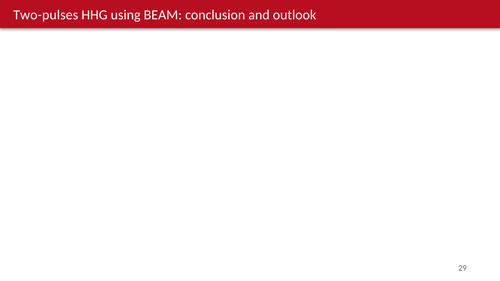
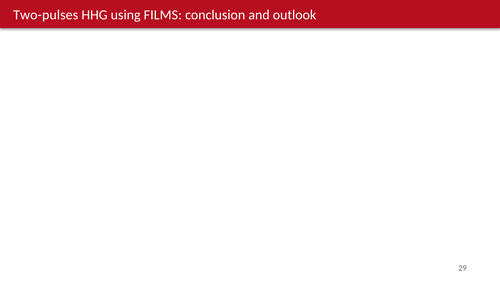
BEAM: BEAM -> FILMS
